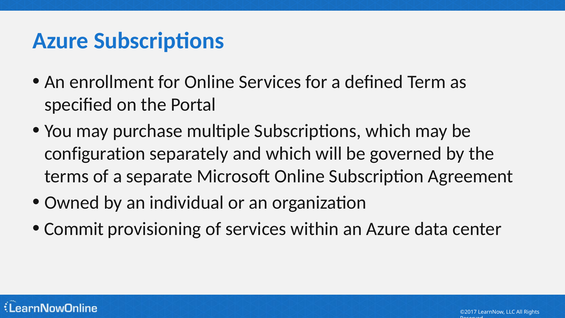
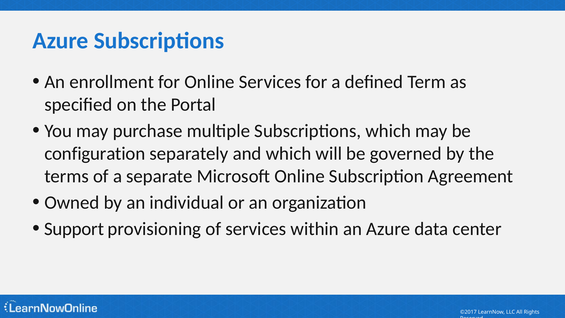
Commit: Commit -> Support
